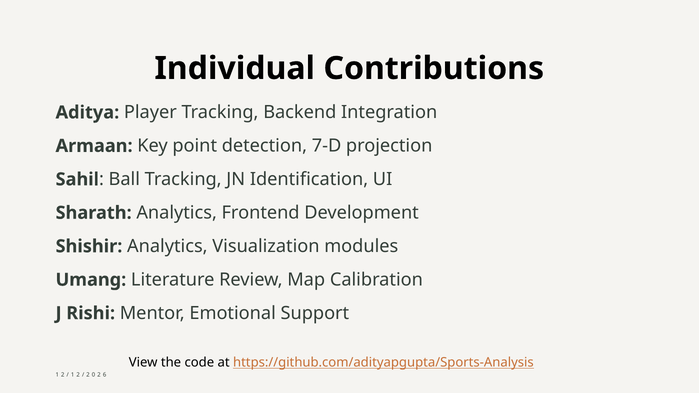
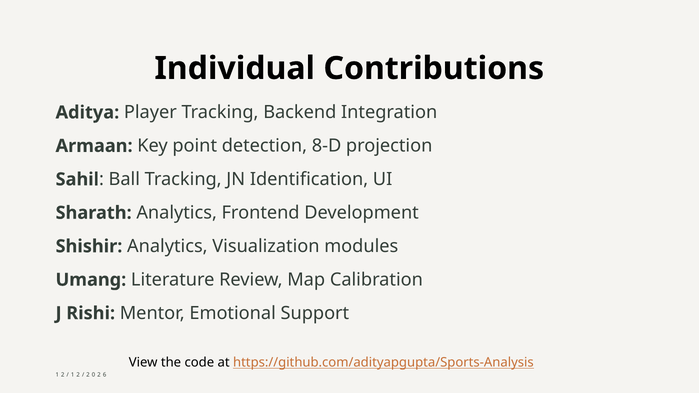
7-D: 7-D -> 8-D
